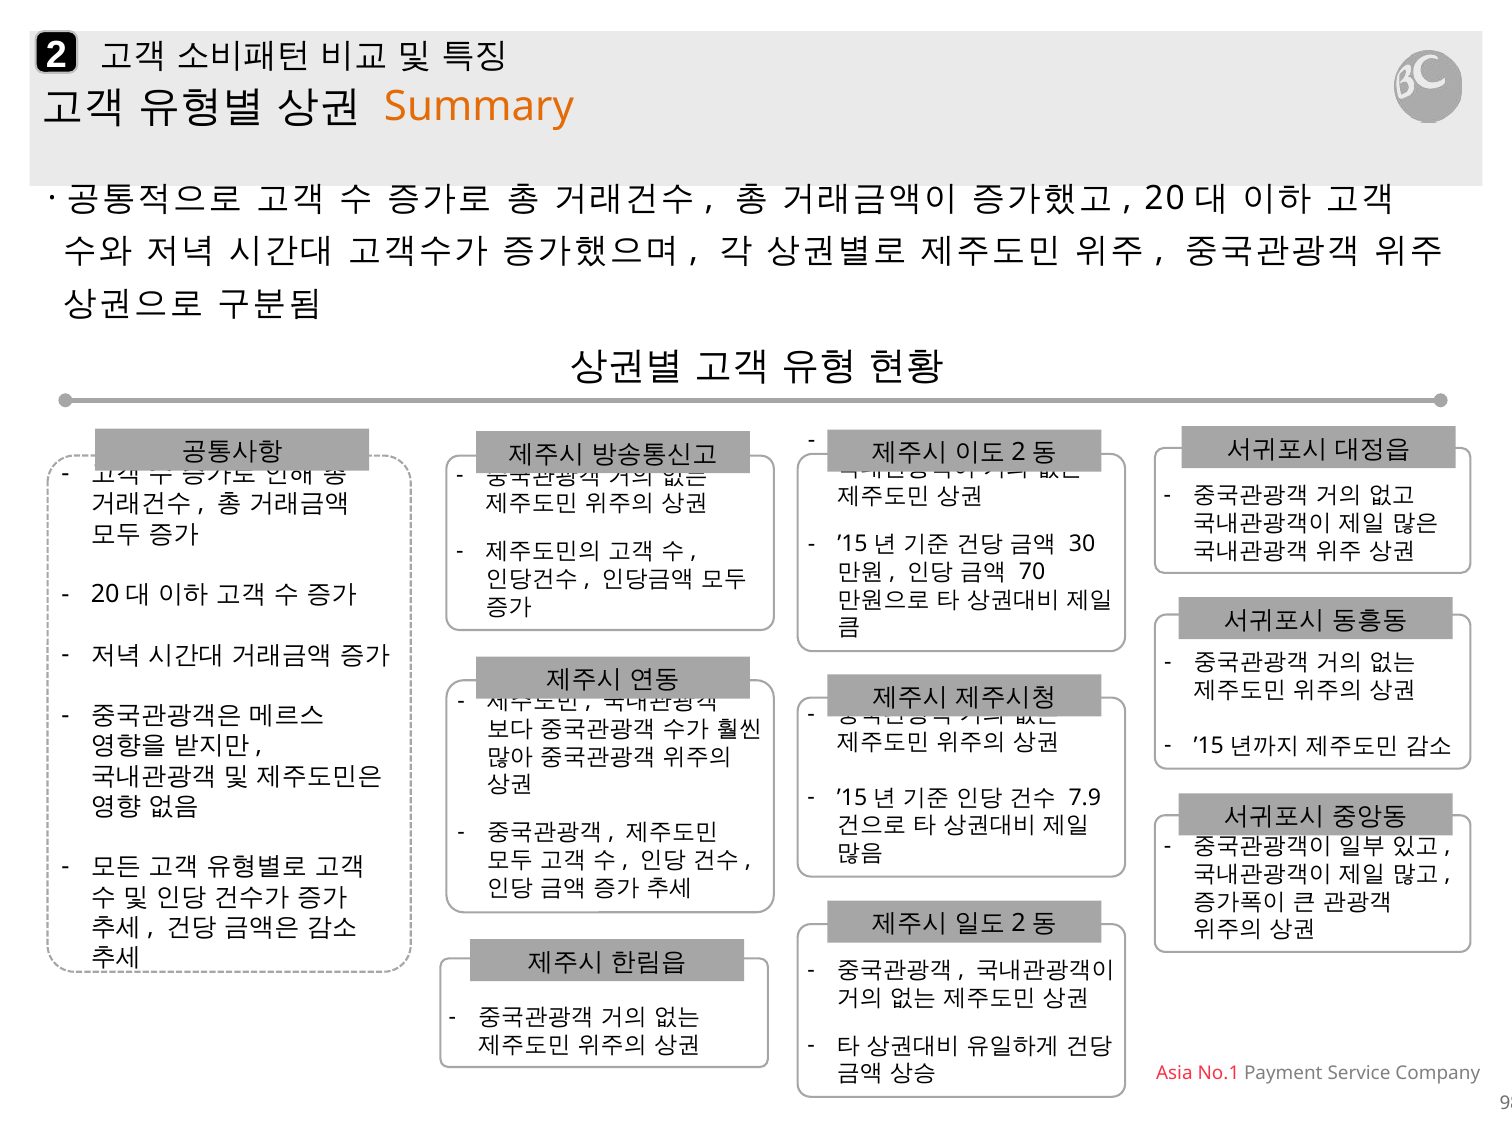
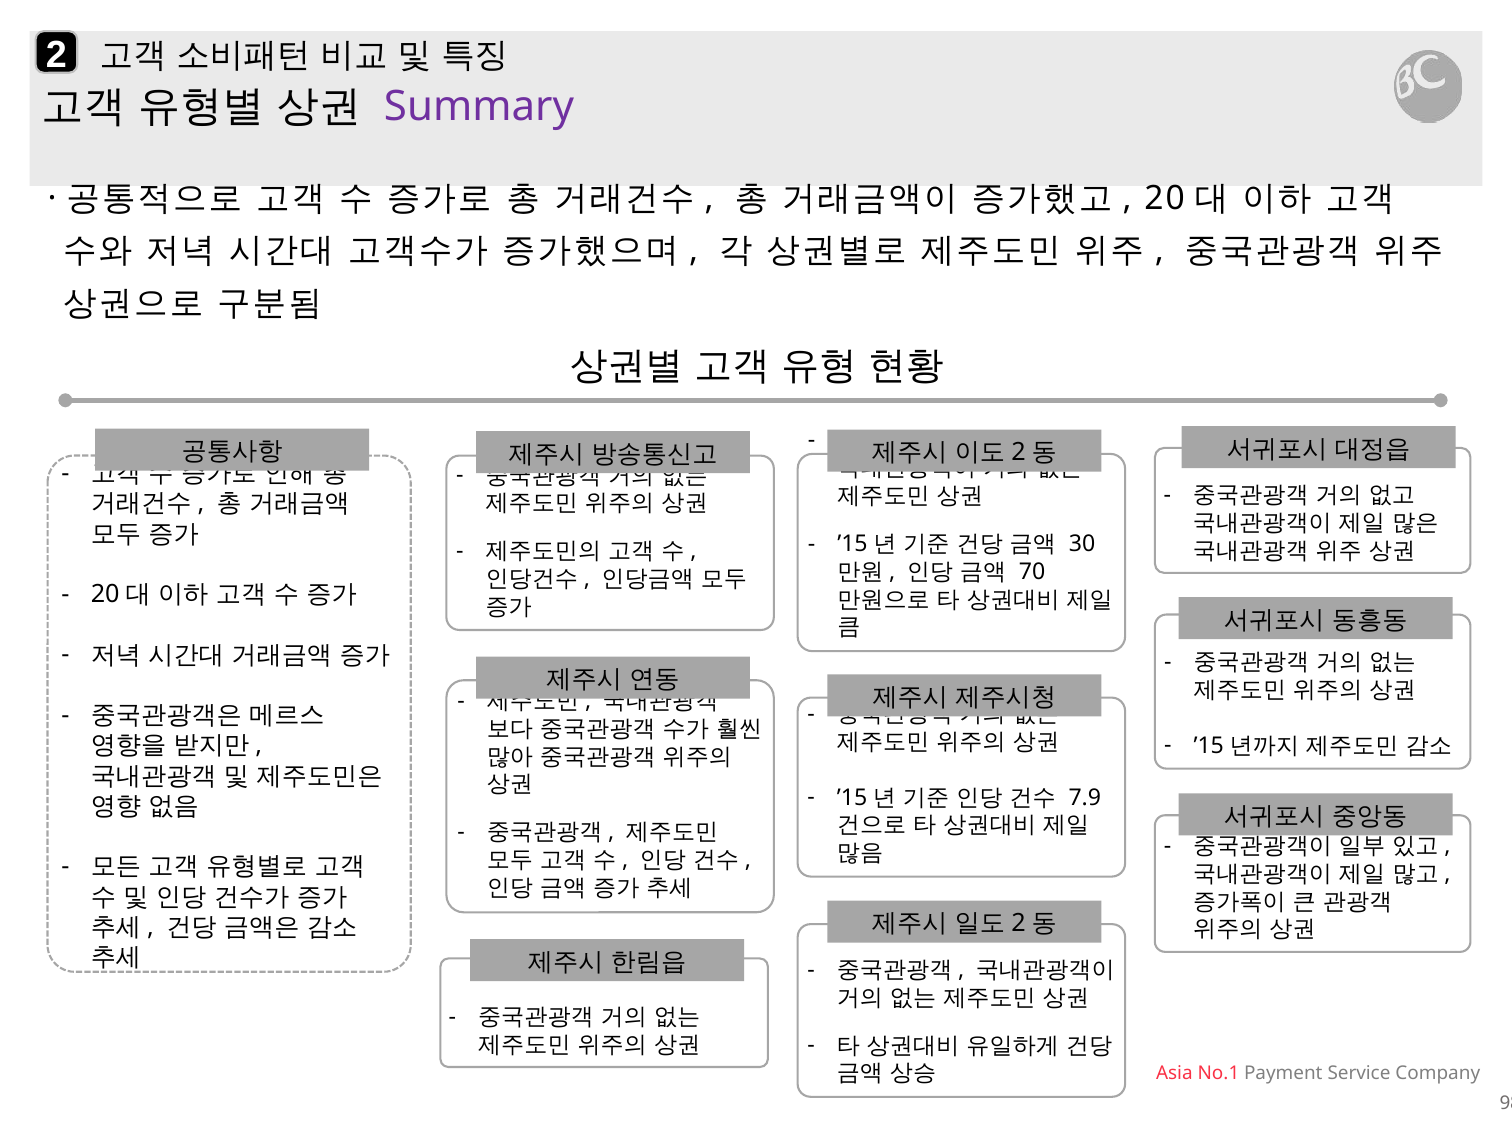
Summary colour: orange -> purple
